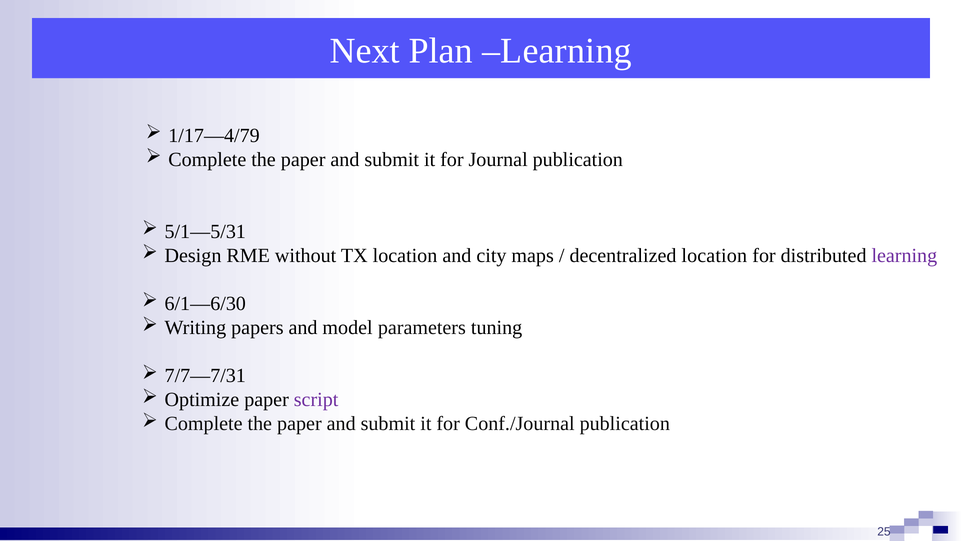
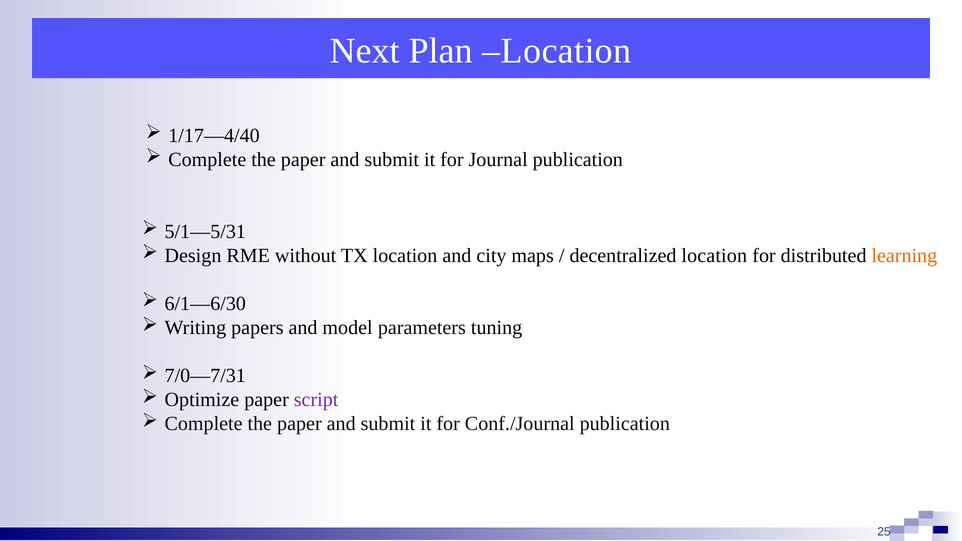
Plan Learning: Learning -> Location
1/17—4/79: 1/17—4/79 -> 1/17—4/40
learning at (904, 256) colour: purple -> orange
7/7—7/31: 7/7—7/31 -> 7/0—7/31
